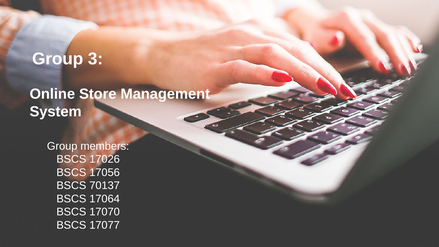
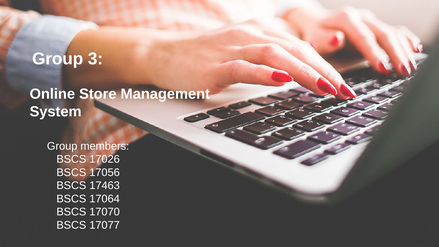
70137: 70137 -> 17463
